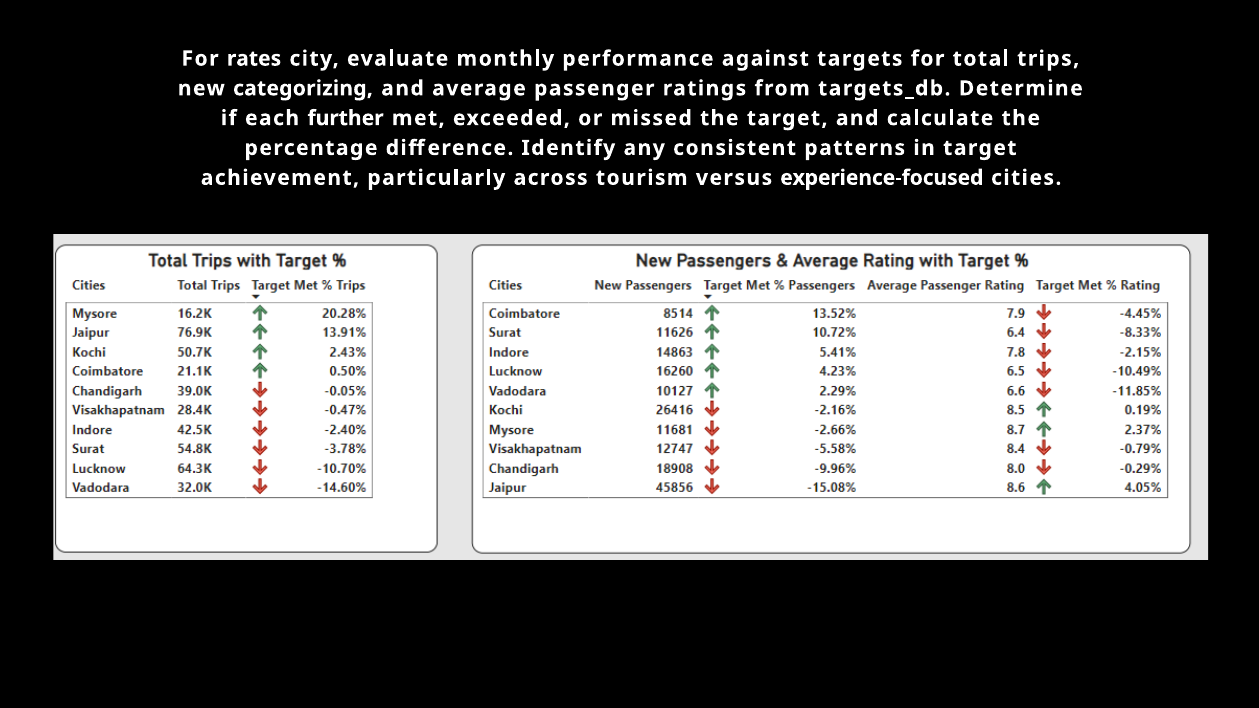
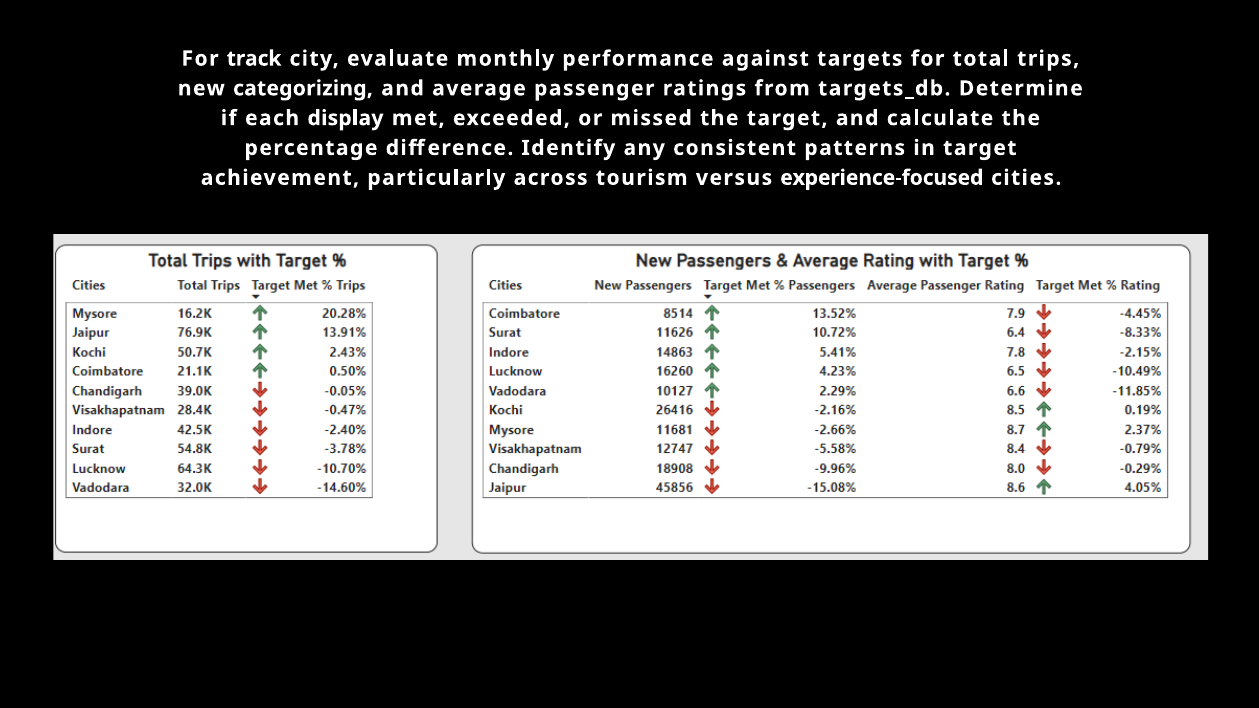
rates: rates -> track
further: further -> display
